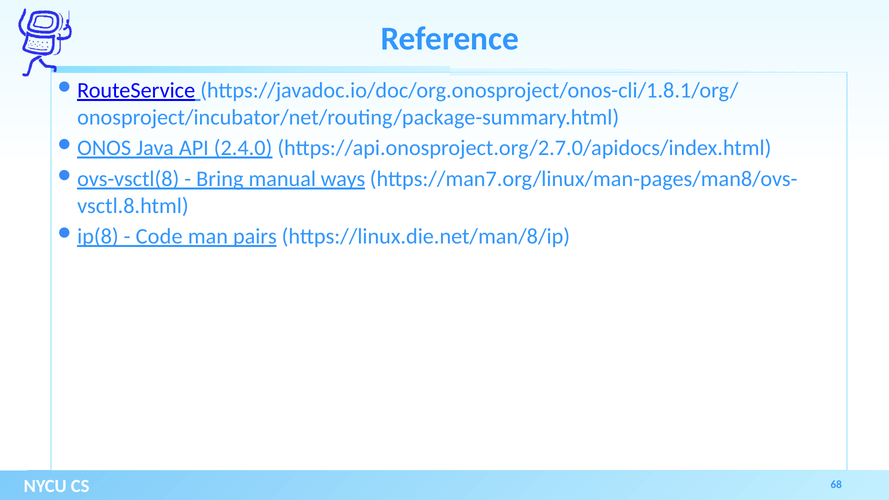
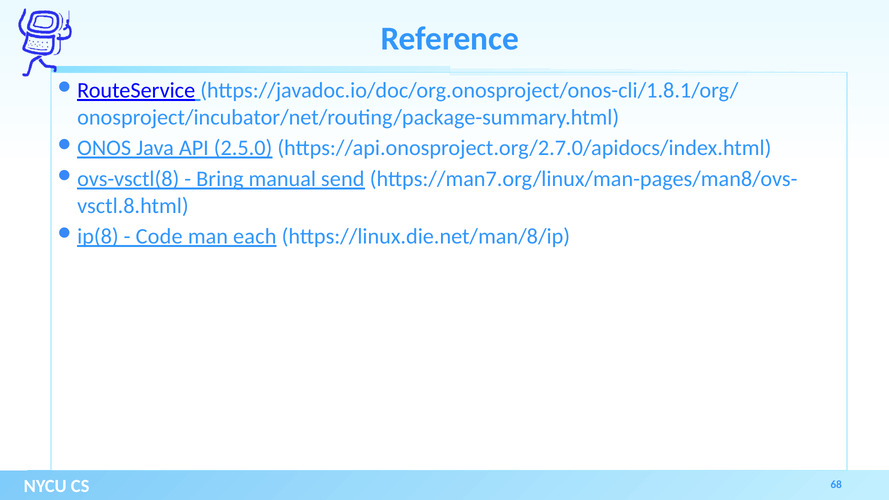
2.4.0: 2.4.0 -> 2.5.0
ways: ways -> send
pairs: pairs -> each
